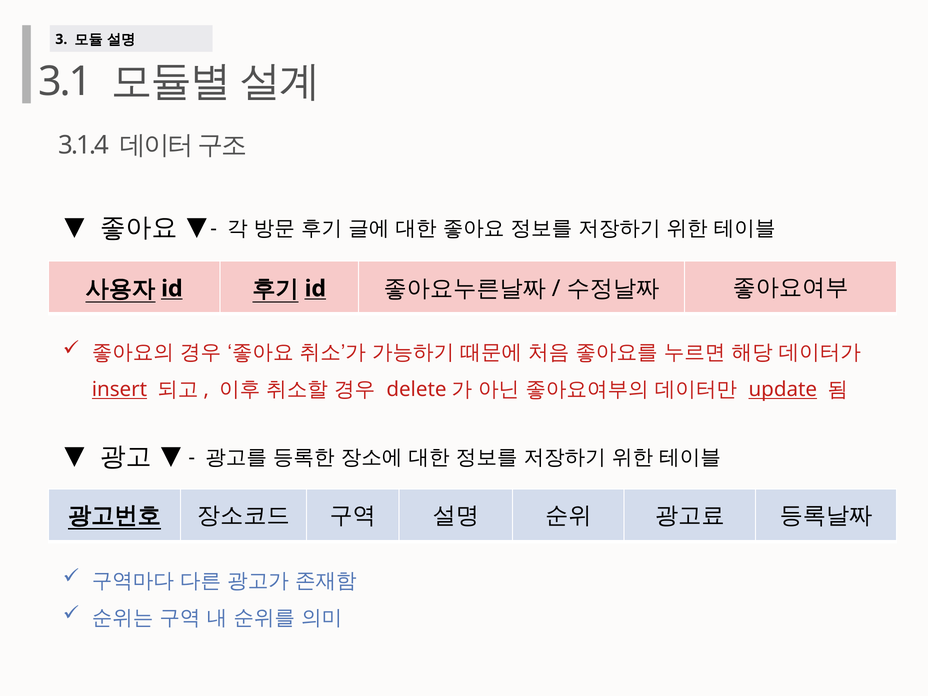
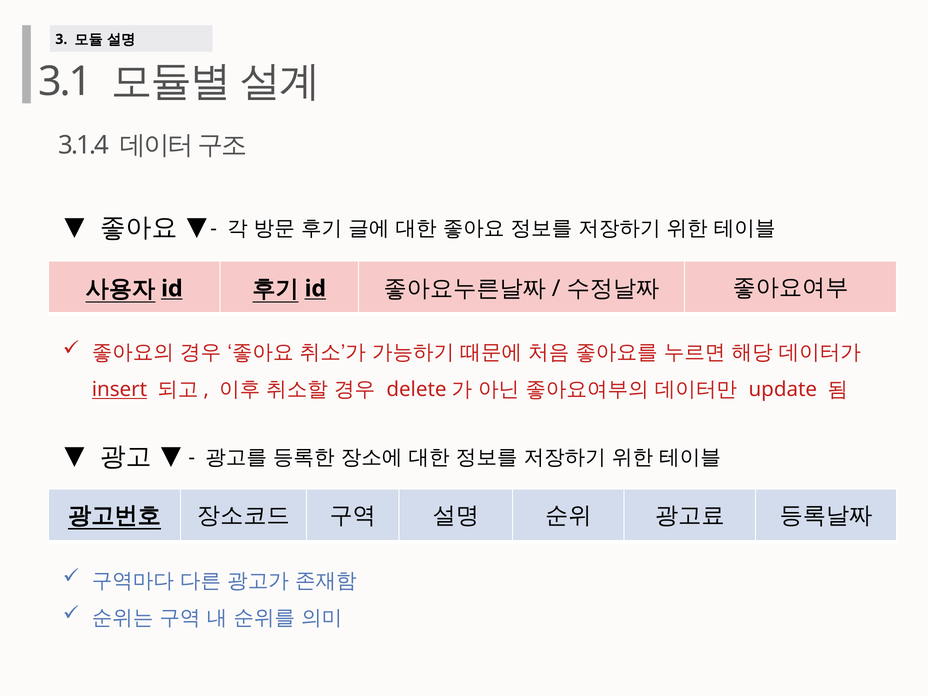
update underline: present -> none
